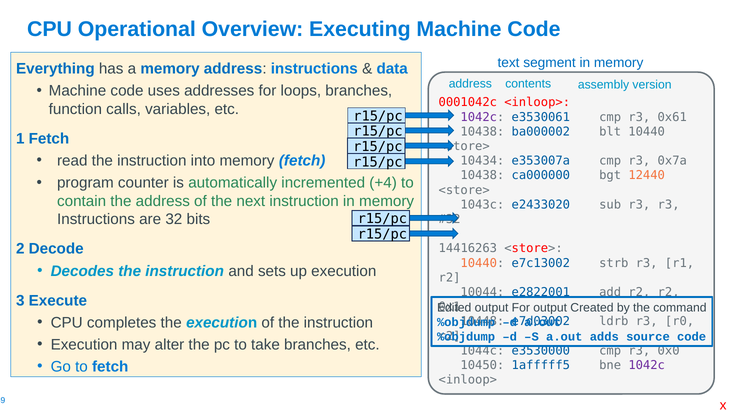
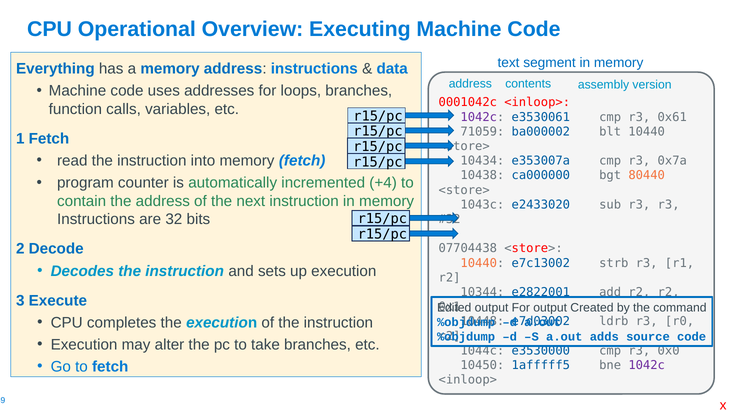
10438 at (482, 131): 10438 -> 71059
12440: 12440 -> 80440
14416263: 14416263 -> 07704438
10044: 10044 -> 10344
